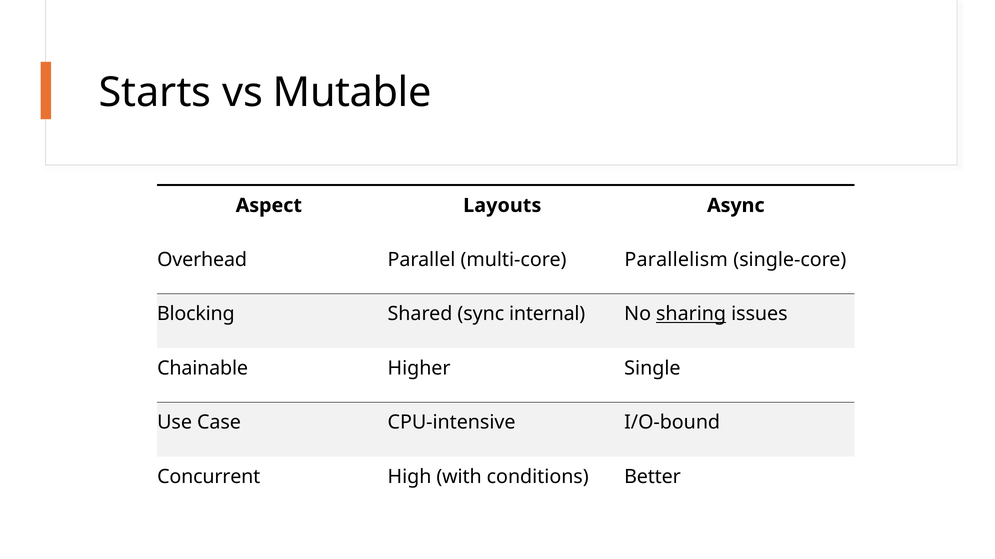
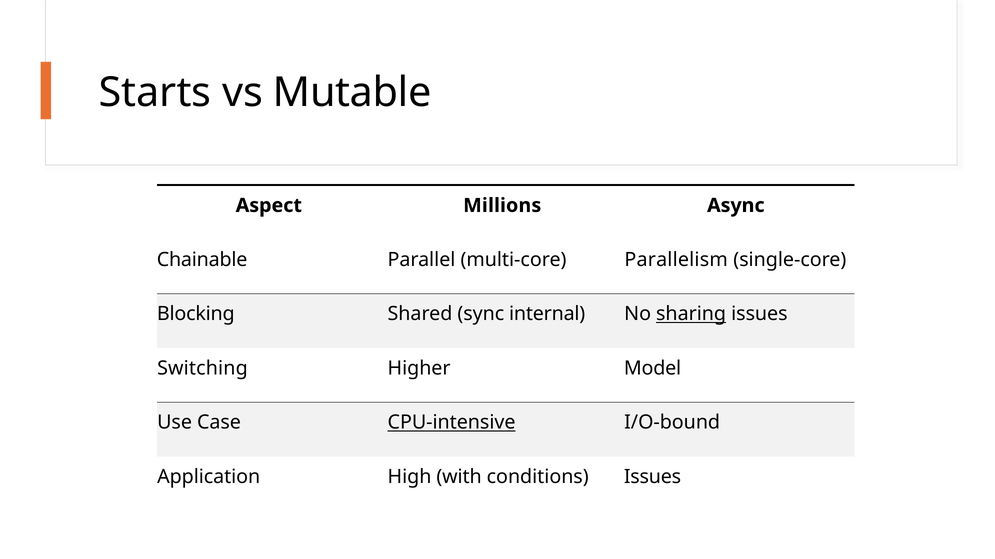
Layouts: Layouts -> Millions
Overhead: Overhead -> Chainable
Chainable: Chainable -> Switching
Single: Single -> Model
CPU-intensive underline: none -> present
Concurrent: Concurrent -> Application
conditions Better: Better -> Issues
